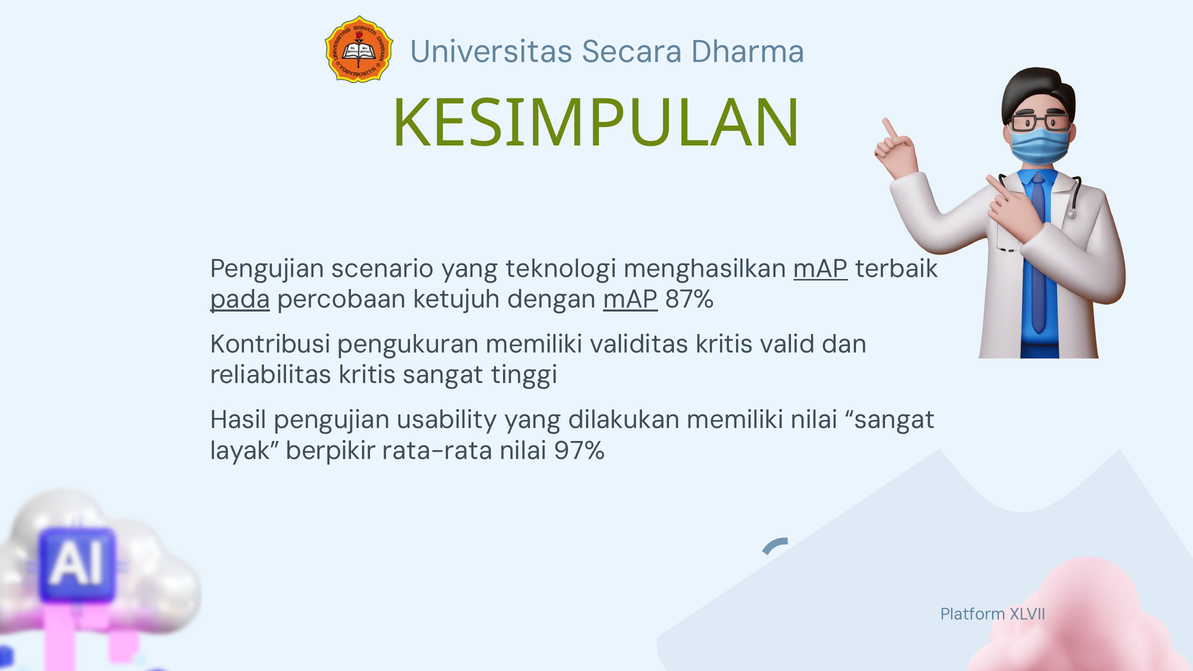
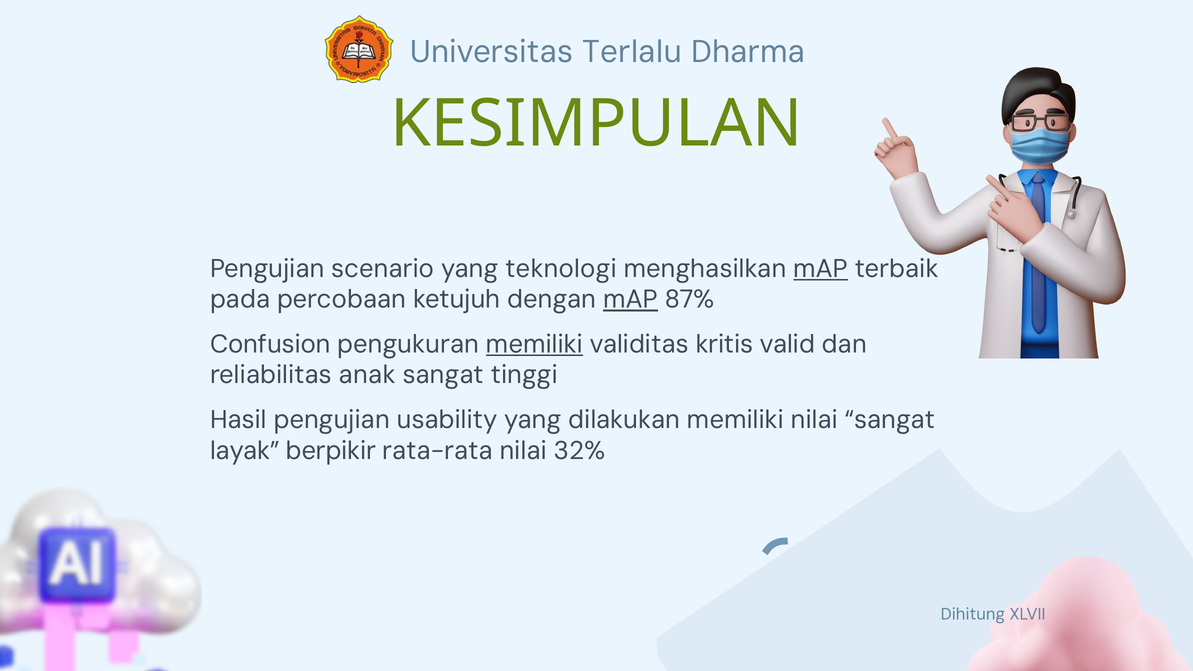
Secara: Secara -> Terlalu
pada underline: present -> none
Kontribusi: Kontribusi -> Confusion
memiliki at (534, 344) underline: none -> present
reliabilitas kritis: kritis -> anak
97%: 97% -> 32%
Platform: Platform -> Dihitung
